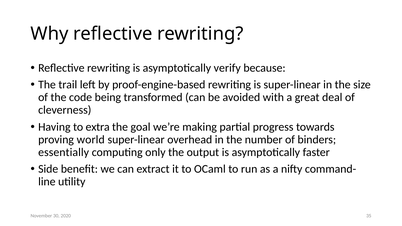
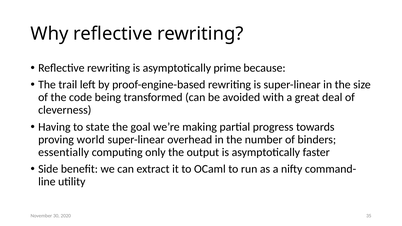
verify: verify -> prime
extra: extra -> state
